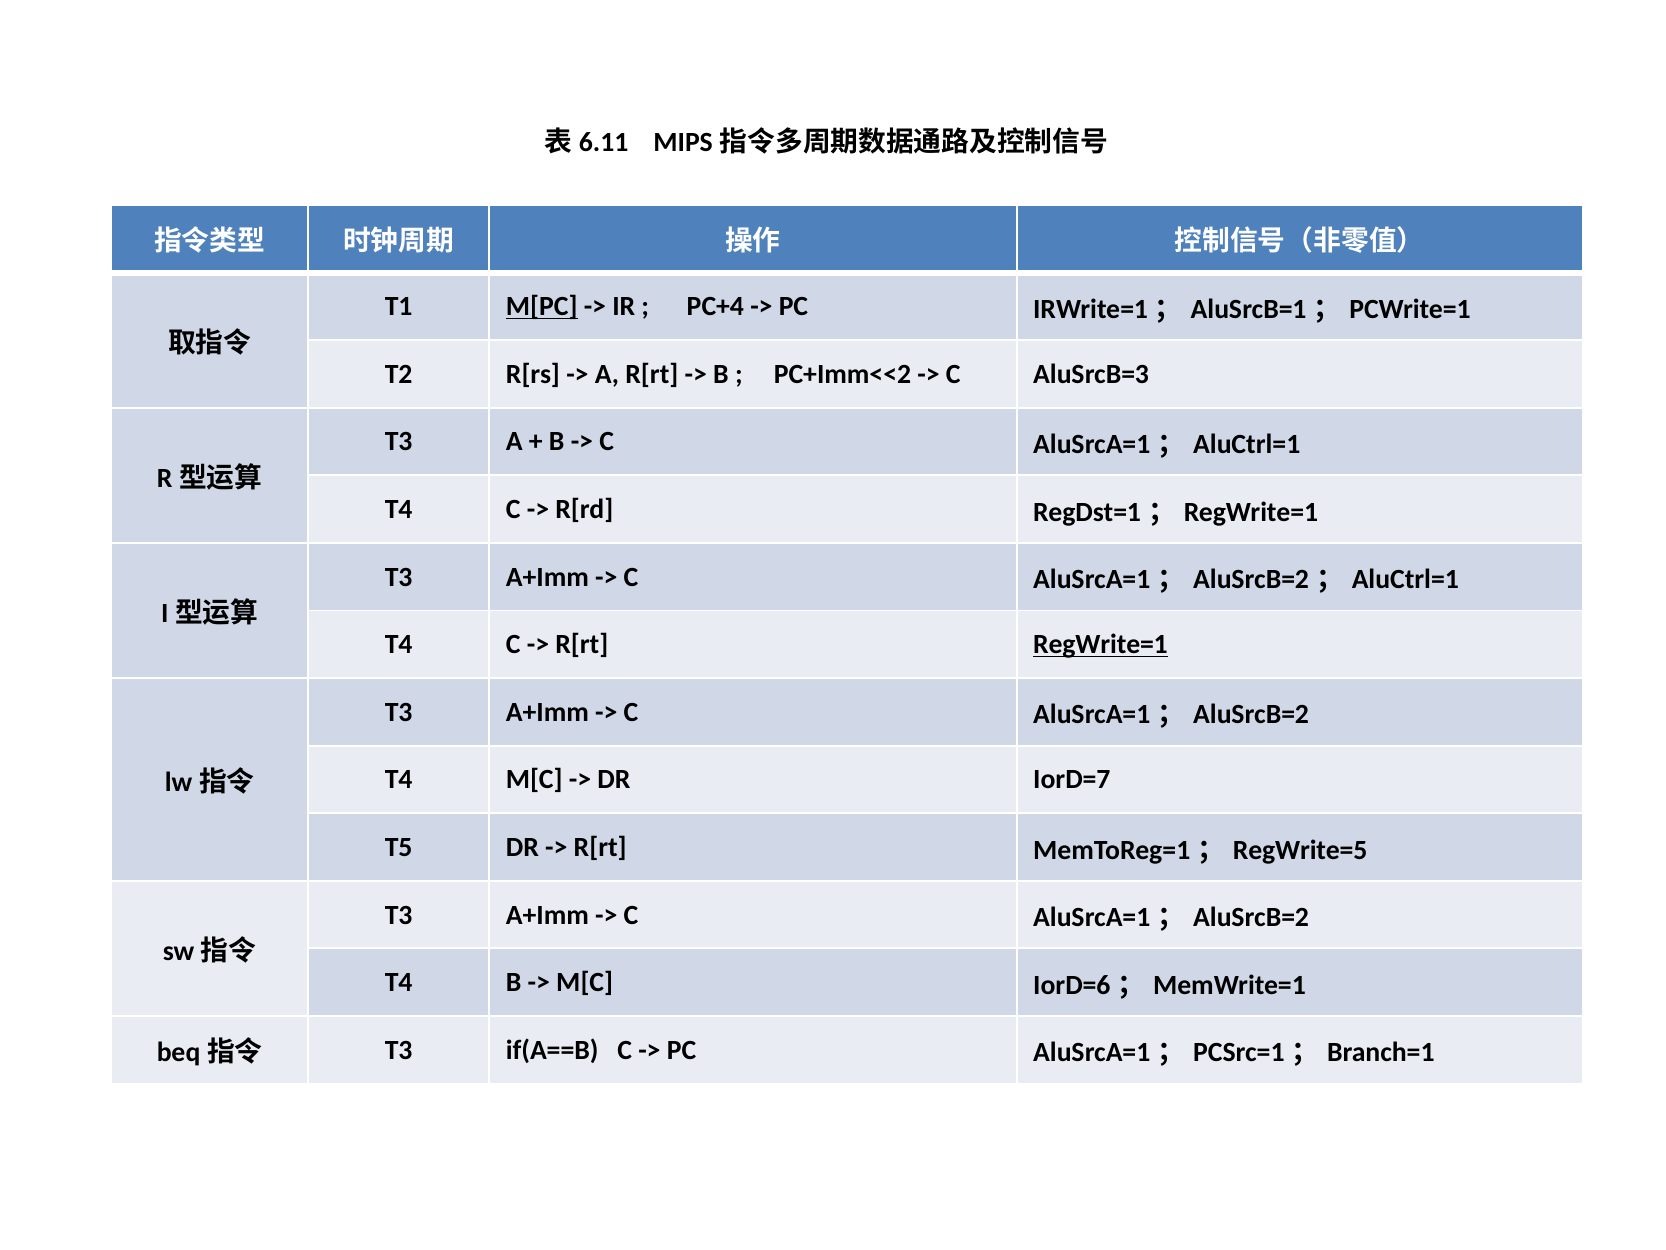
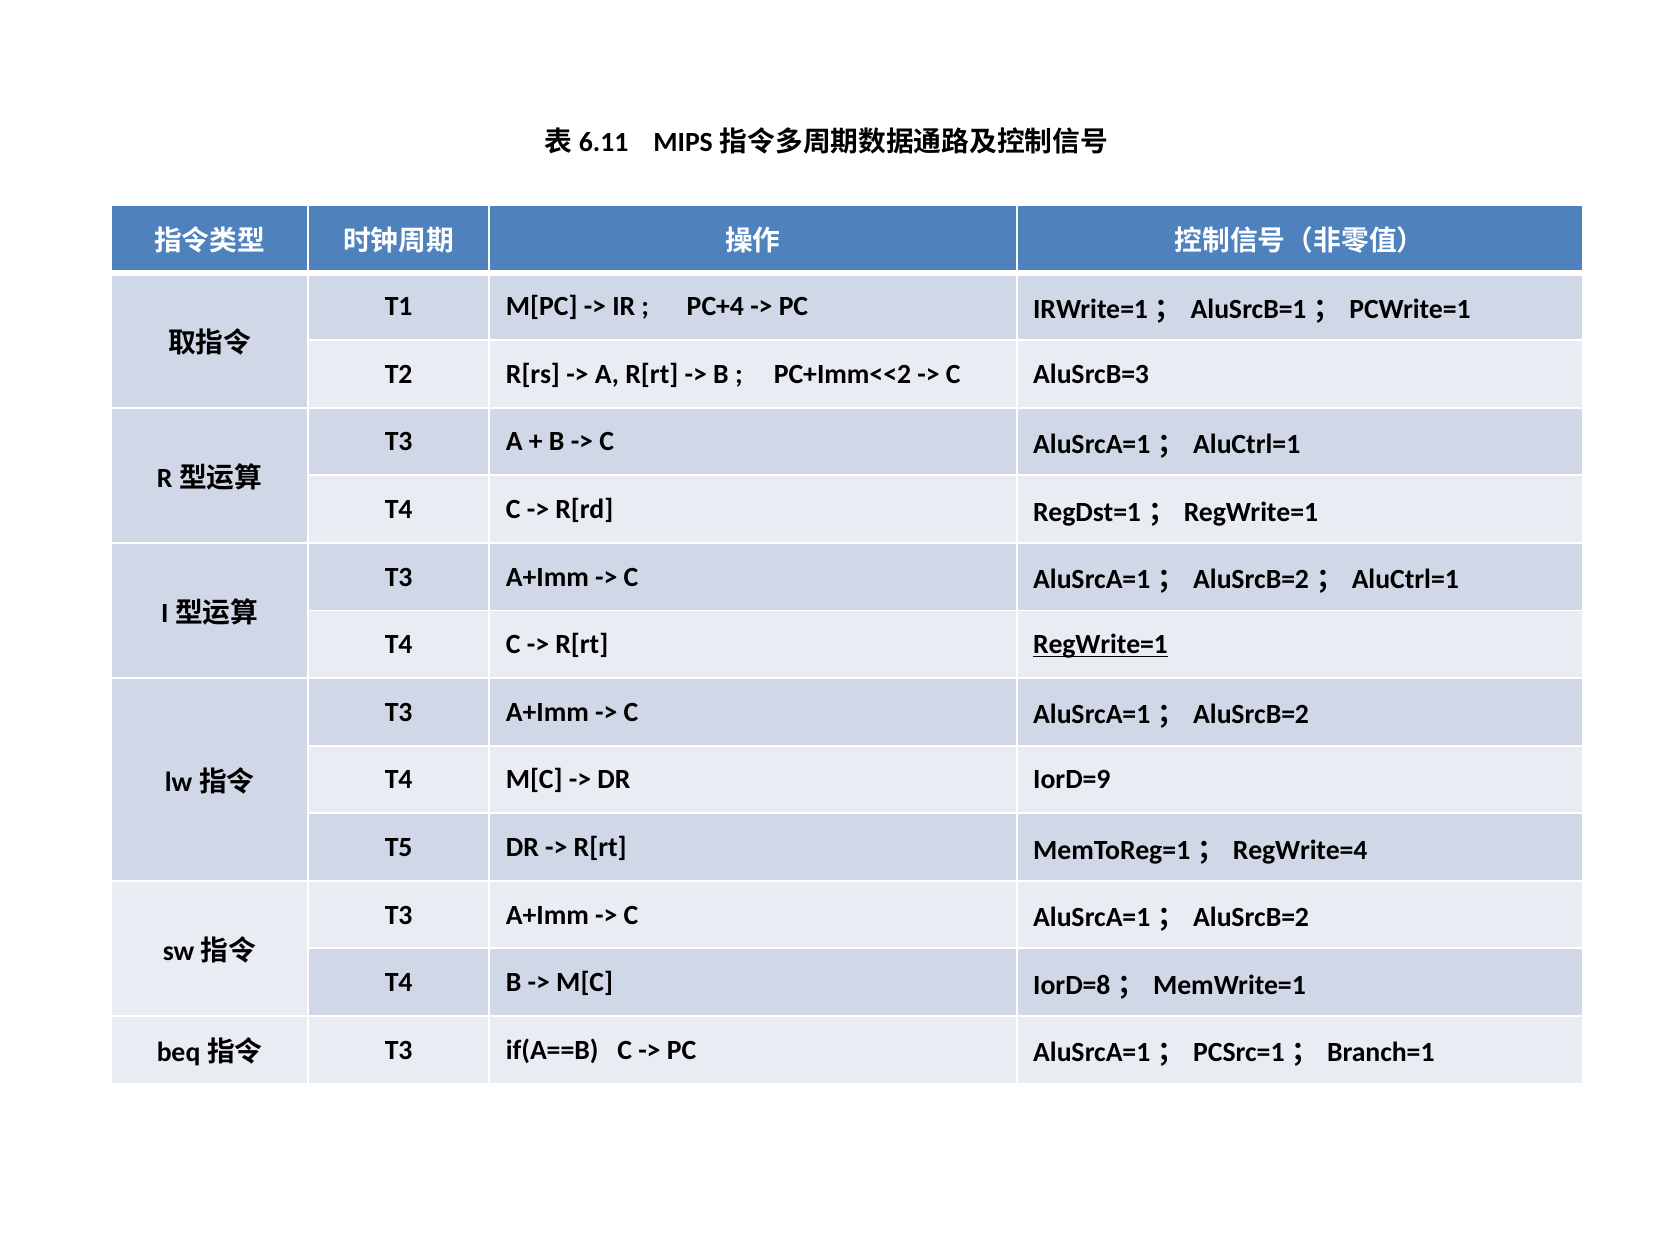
M[PC underline: present -> none
IorD=7: IorD=7 -> IorD=9
RegWrite=5: RegWrite=5 -> RegWrite=4
IorD=6: IorD=6 -> IorD=8
